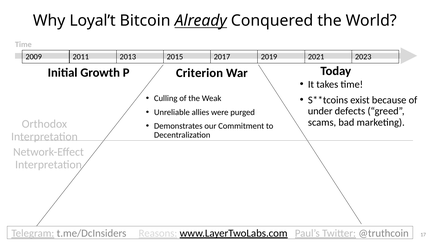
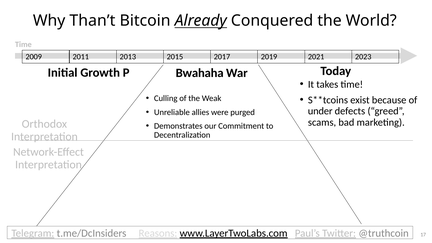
Loyal’t: Loyal’t -> Than’t
Criterion: Criterion -> Bwahaha
